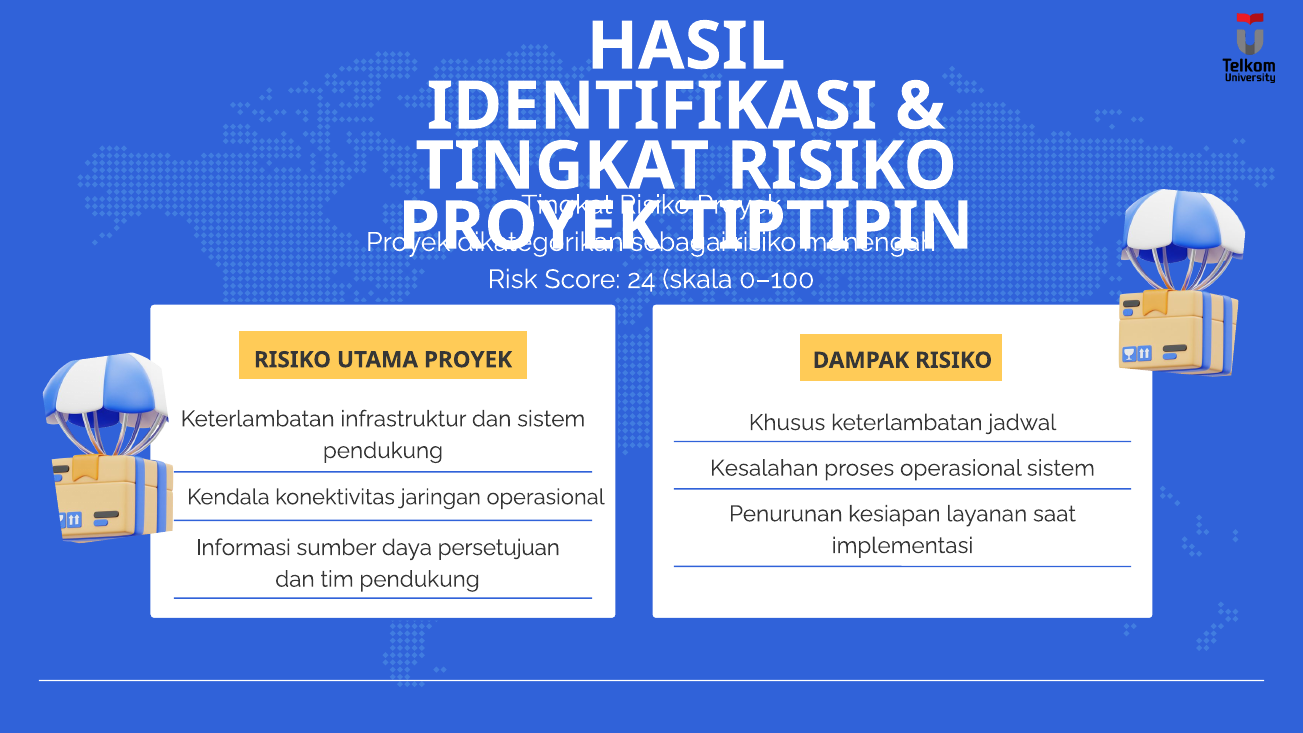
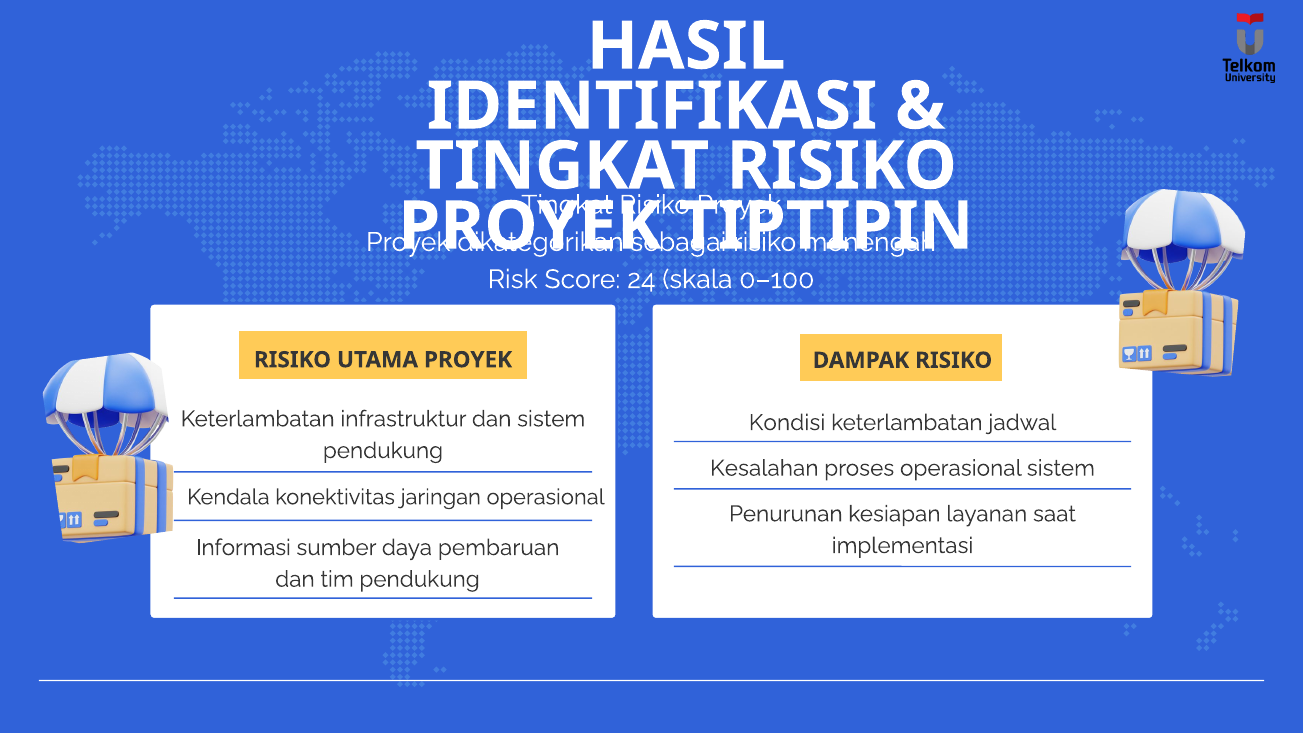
Khusus: Khusus -> Kondisi
persetujuan: persetujuan -> pembaruan
